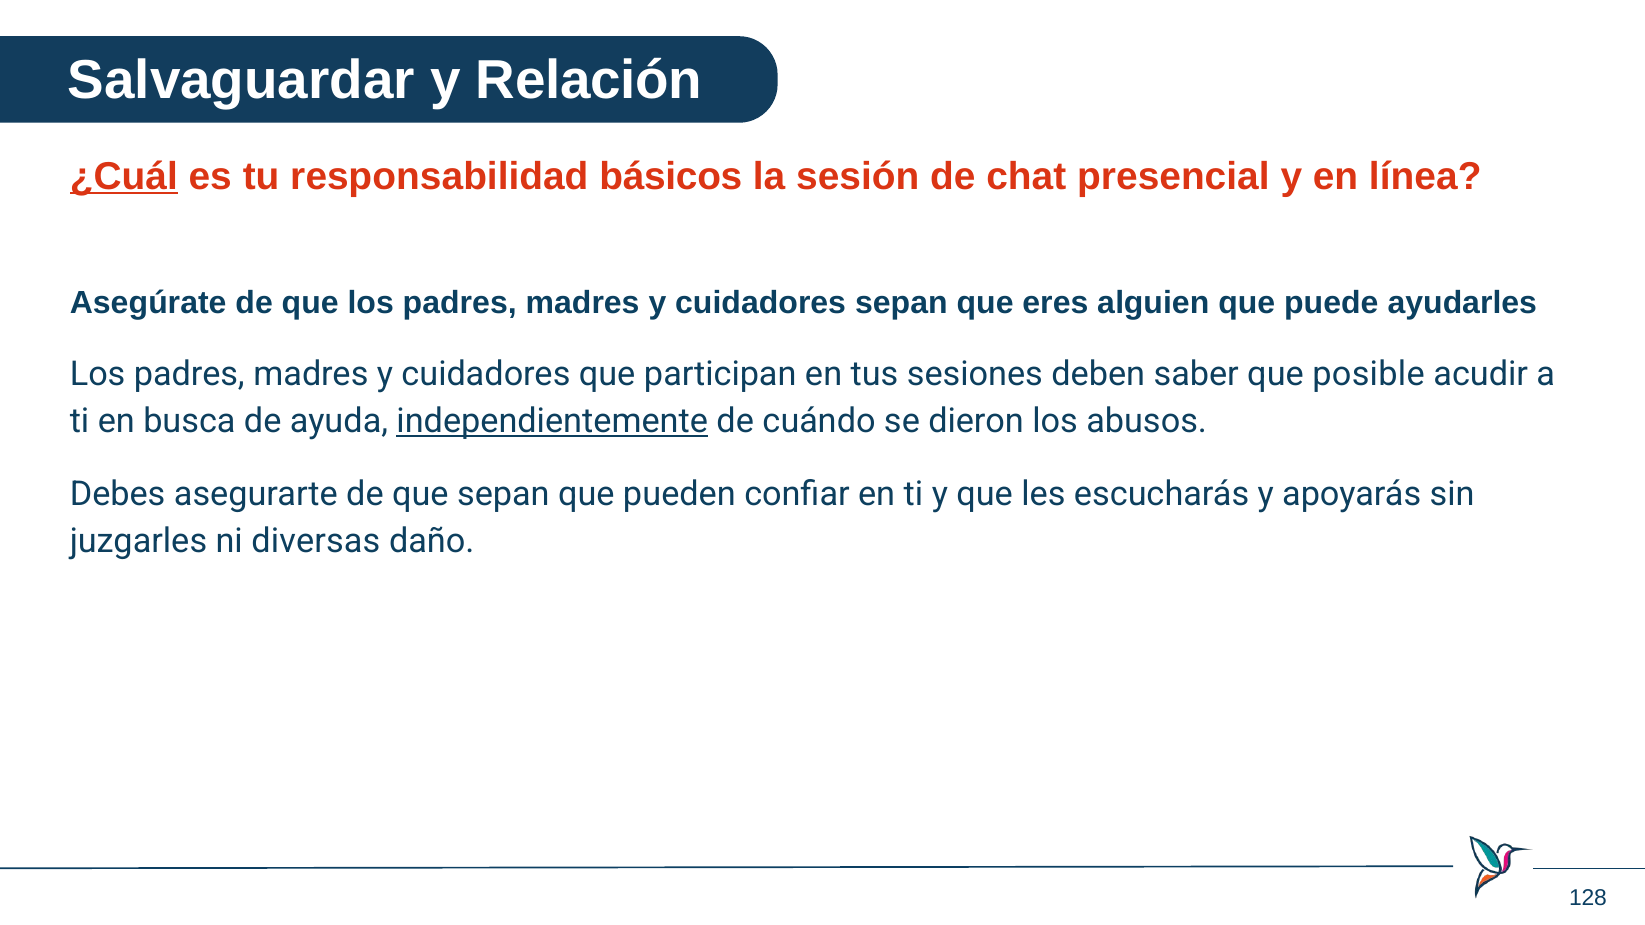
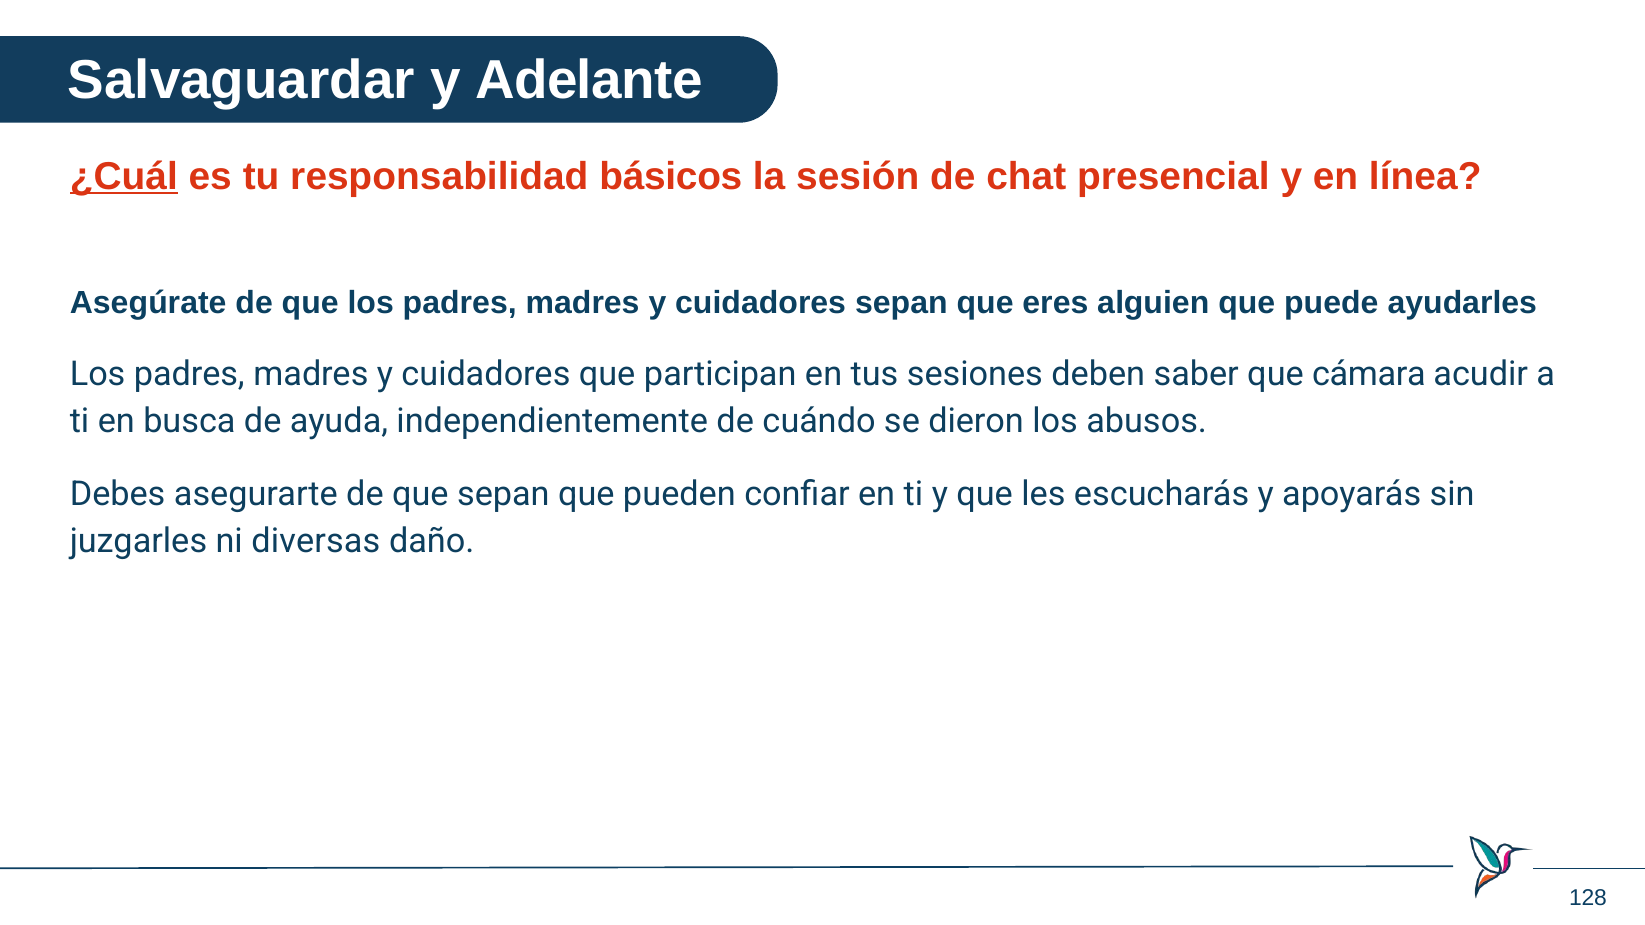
Relación: Relación -> Adelante
posible: posible -> cámara
independientemente underline: present -> none
